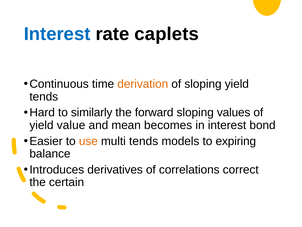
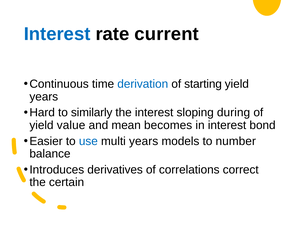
caplets: caplets -> current
derivation colour: orange -> blue
of sloping: sloping -> starting
tends at (44, 97): tends -> years
the forward: forward -> interest
values: values -> during
use colour: orange -> blue
multi tends: tends -> years
expiring: expiring -> number
